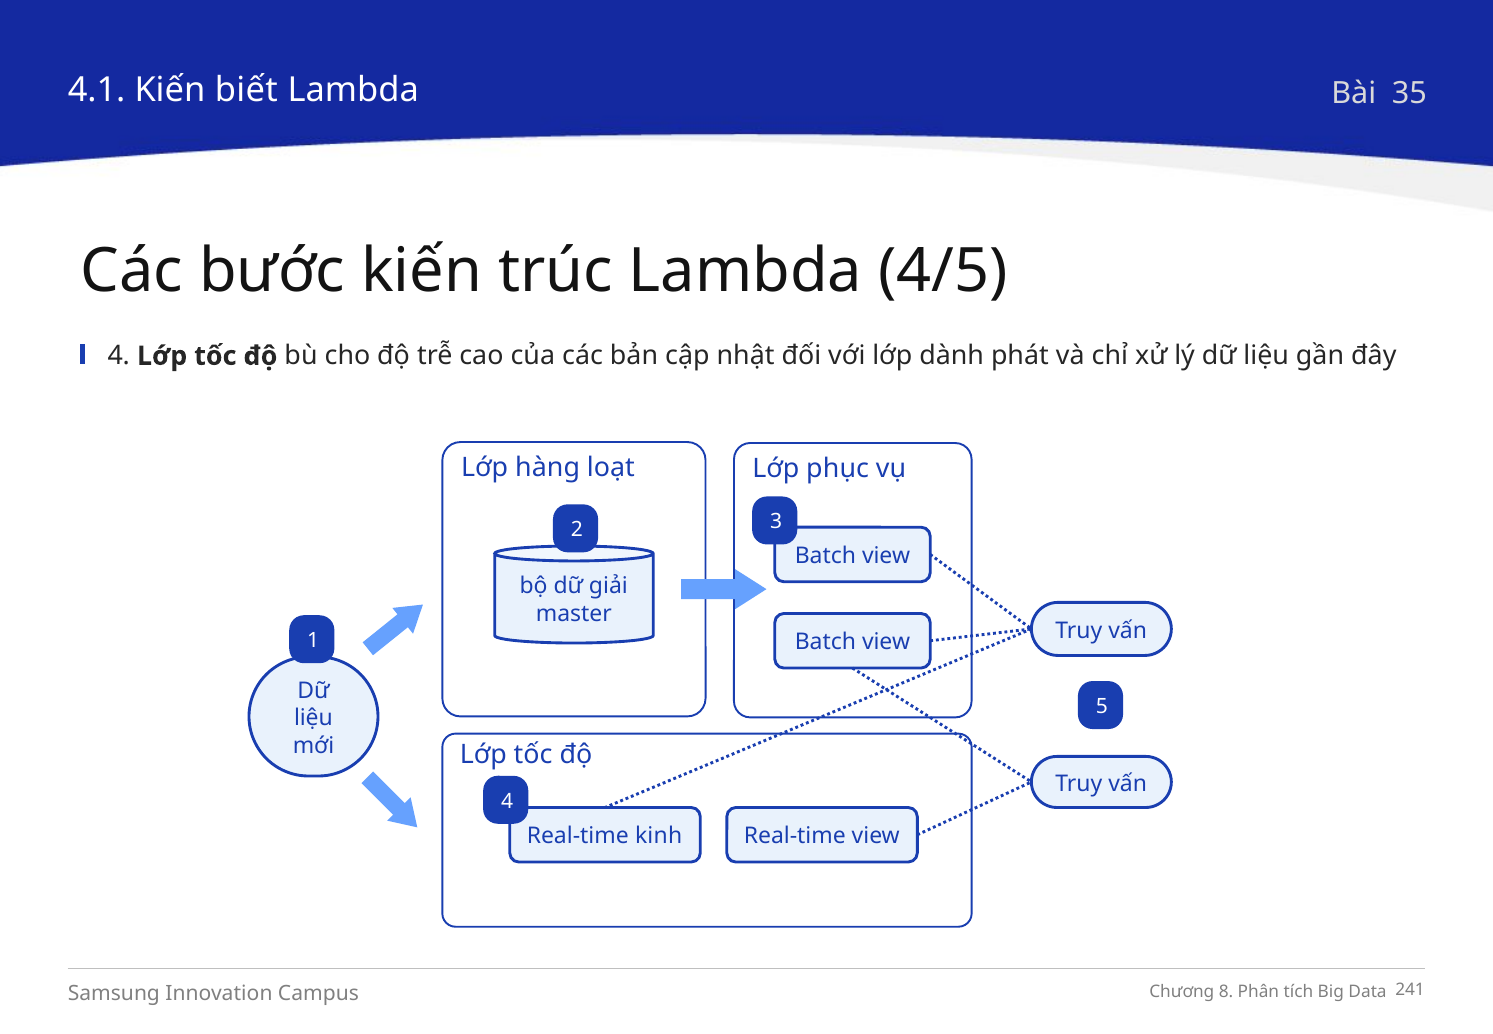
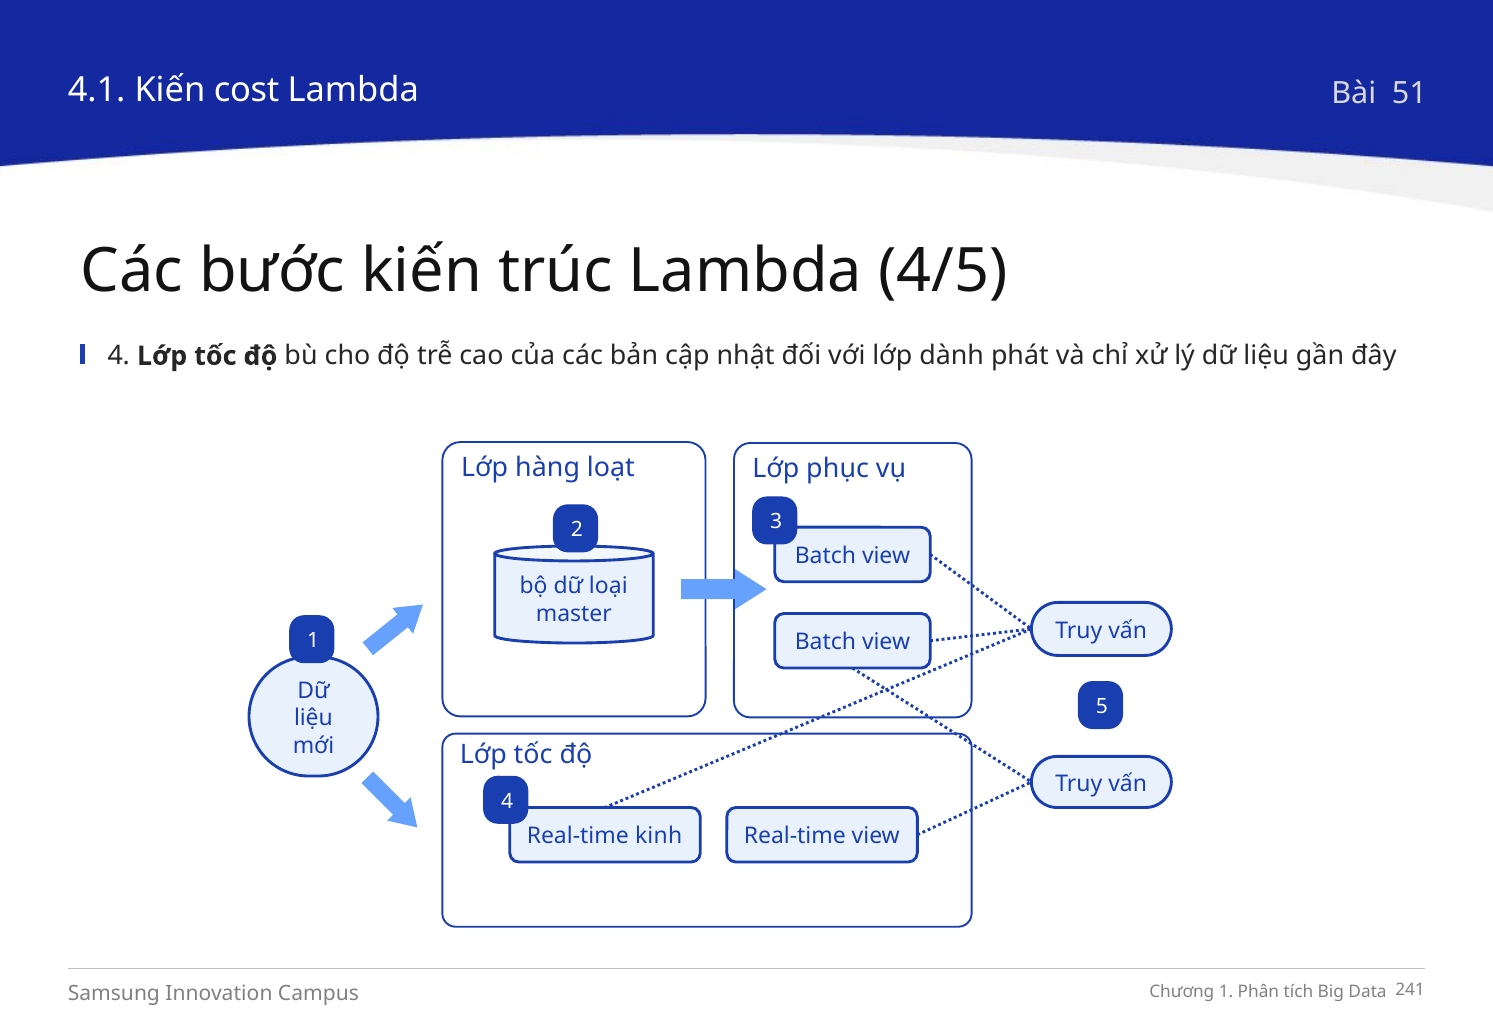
biết: biết -> cost
35: 35 -> 51
giải: giải -> loại
8 at (1226, 991): 8 -> 1
